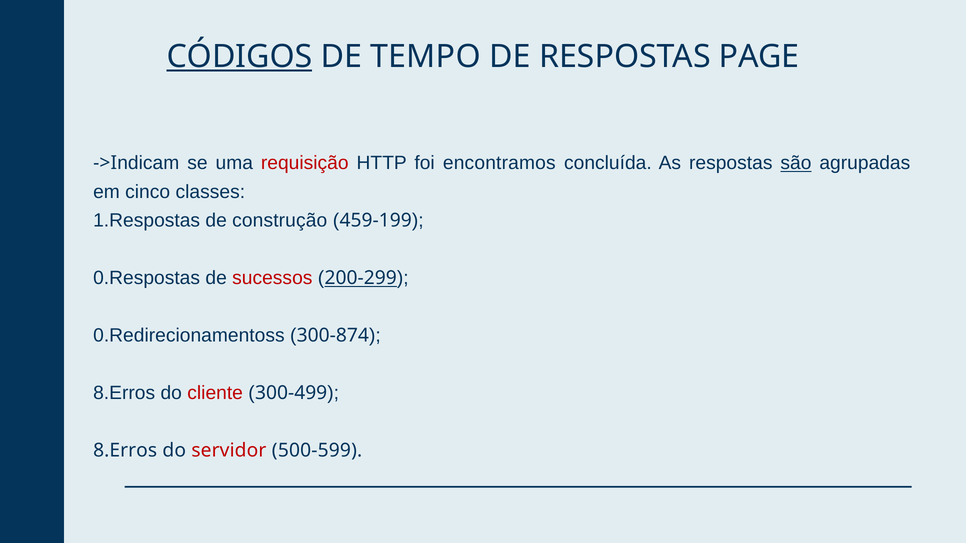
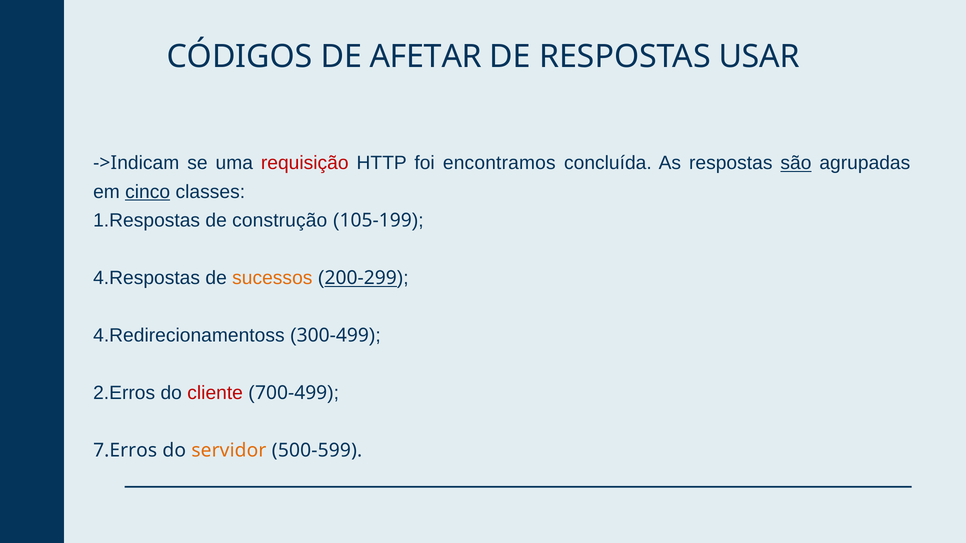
CÓDIGOS underline: present -> none
TEMPO: TEMPO -> AFETAR
PAGE: PAGE -> USAR
cinco underline: none -> present
459-199: 459-199 -> 105-199
0.Respostas: 0.Respostas -> 4.Respostas
sucessos colour: red -> orange
0.Redirecionamentoss: 0.Redirecionamentoss -> 4.Redirecionamentoss
300-874: 300-874 -> 300-499
8.Erros at (124, 393): 8.Erros -> 2.Erros
300-499: 300-499 -> 700-499
8.Erros at (125, 451): 8.Erros -> 7.Erros
servidor colour: red -> orange
